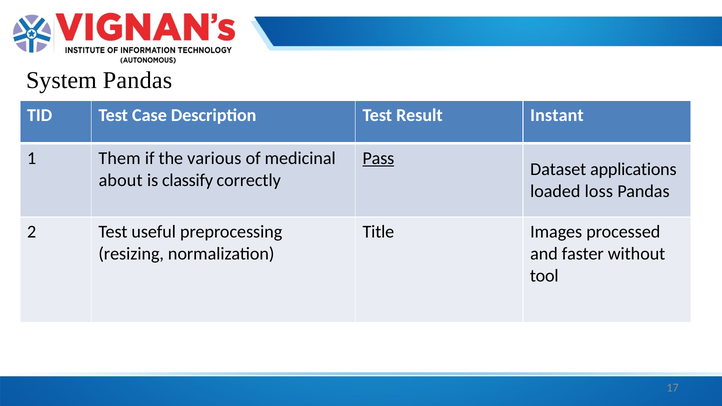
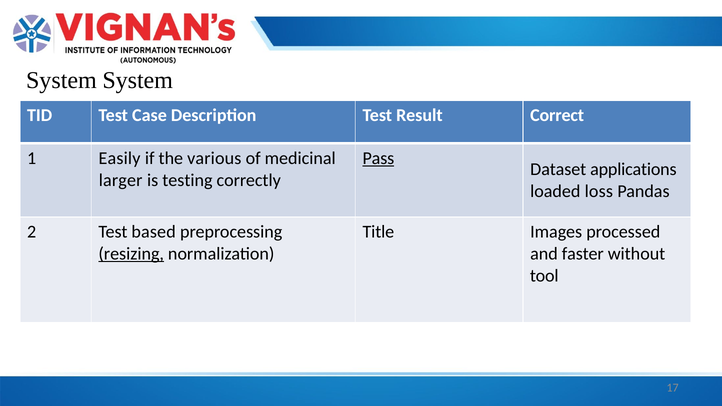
System Pandas: Pandas -> System
Instant: Instant -> Correct
Them: Them -> Easily
about: about -> larger
classify: classify -> testing
useful: useful -> based
resizing underline: none -> present
